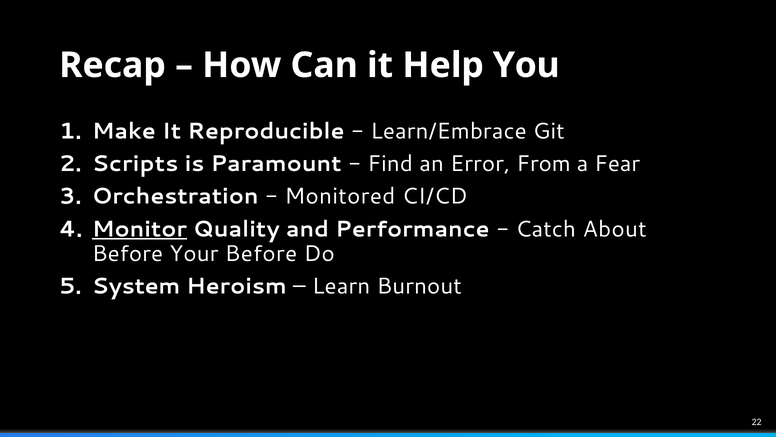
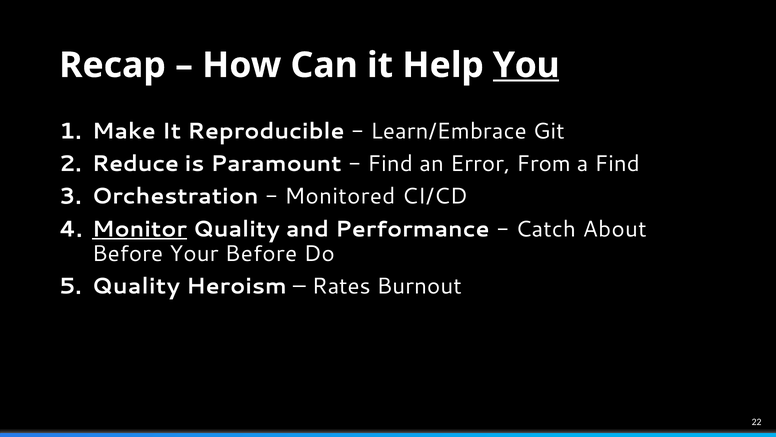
You underline: none -> present
Scripts: Scripts -> Reduce
a Fear: Fear -> Find
System at (136, 286): System -> Quality
Learn: Learn -> Rates
